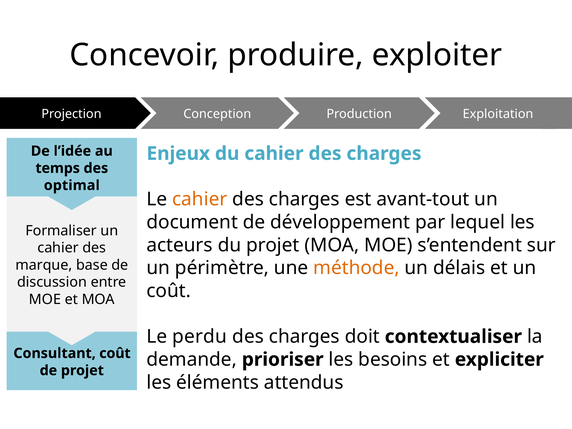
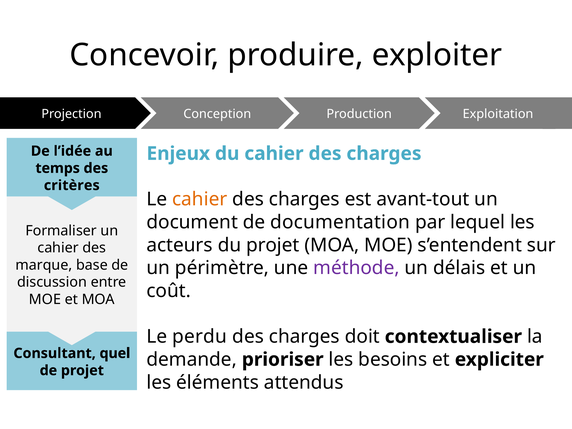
optimal: optimal -> critères
développement: développement -> documentation
méthode colour: orange -> purple
Consultant coût: coût -> quel
